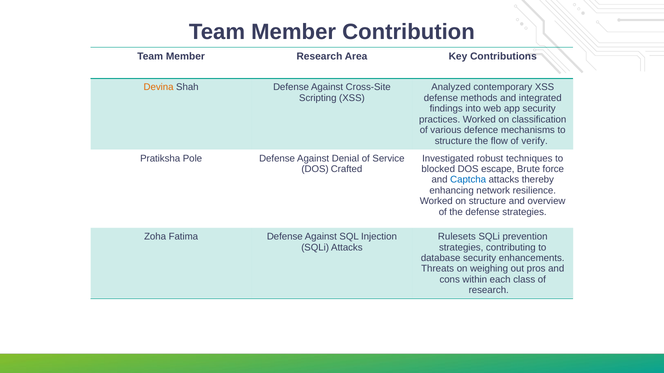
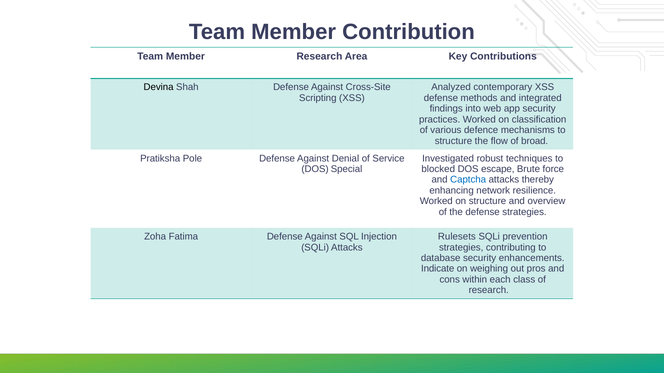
Devina colour: orange -> black
verify: verify -> broad
Crafted: Crafted -> Special
Threats: Threats -> Indicate
